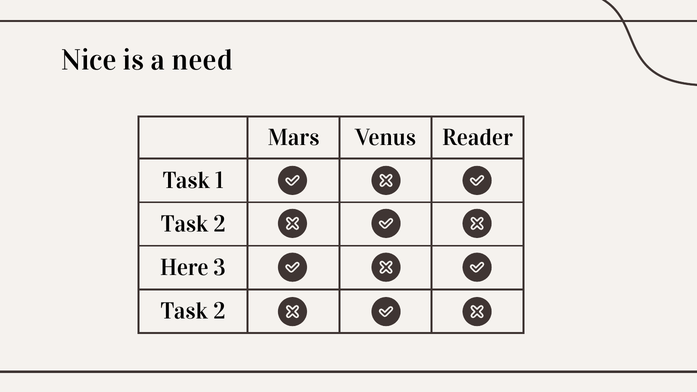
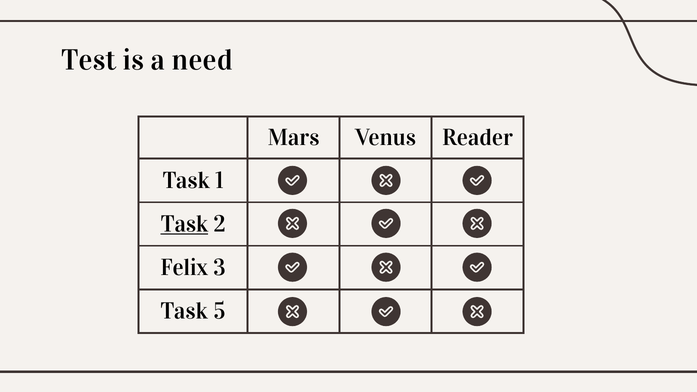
Nice: Nice -> Test
Task at (184, 224) underline: none -> present
Here: Here -> Felix
2 at (219, 311): 2 -> 5
